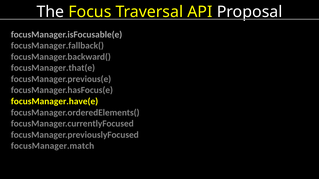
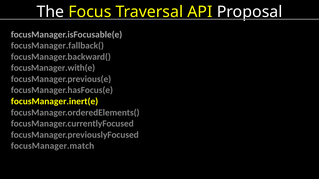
focusManager.that(e: focusManager.that(e -> focusManager.with(e
focusManager.have(e: focusManager.have(e -> focusManager.inert(e
